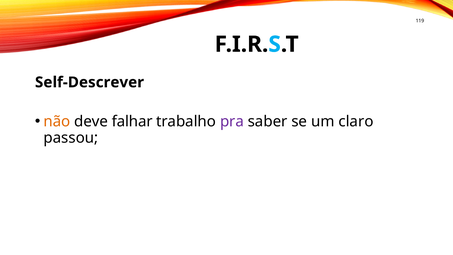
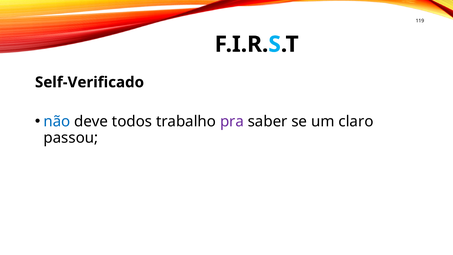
Self-Descrever: Self-Descrever -> Self-Verificado
não colour: orange -> blue
falhar: falhar -> todos
